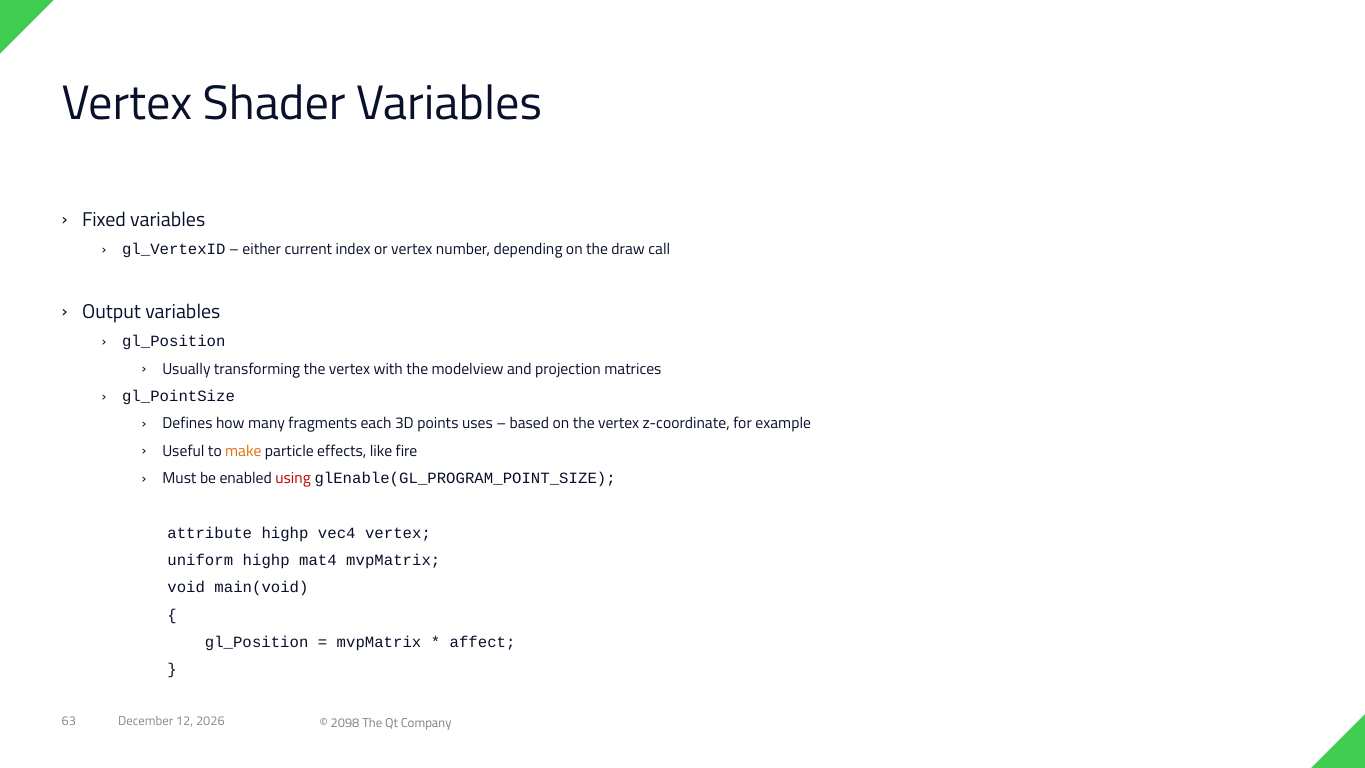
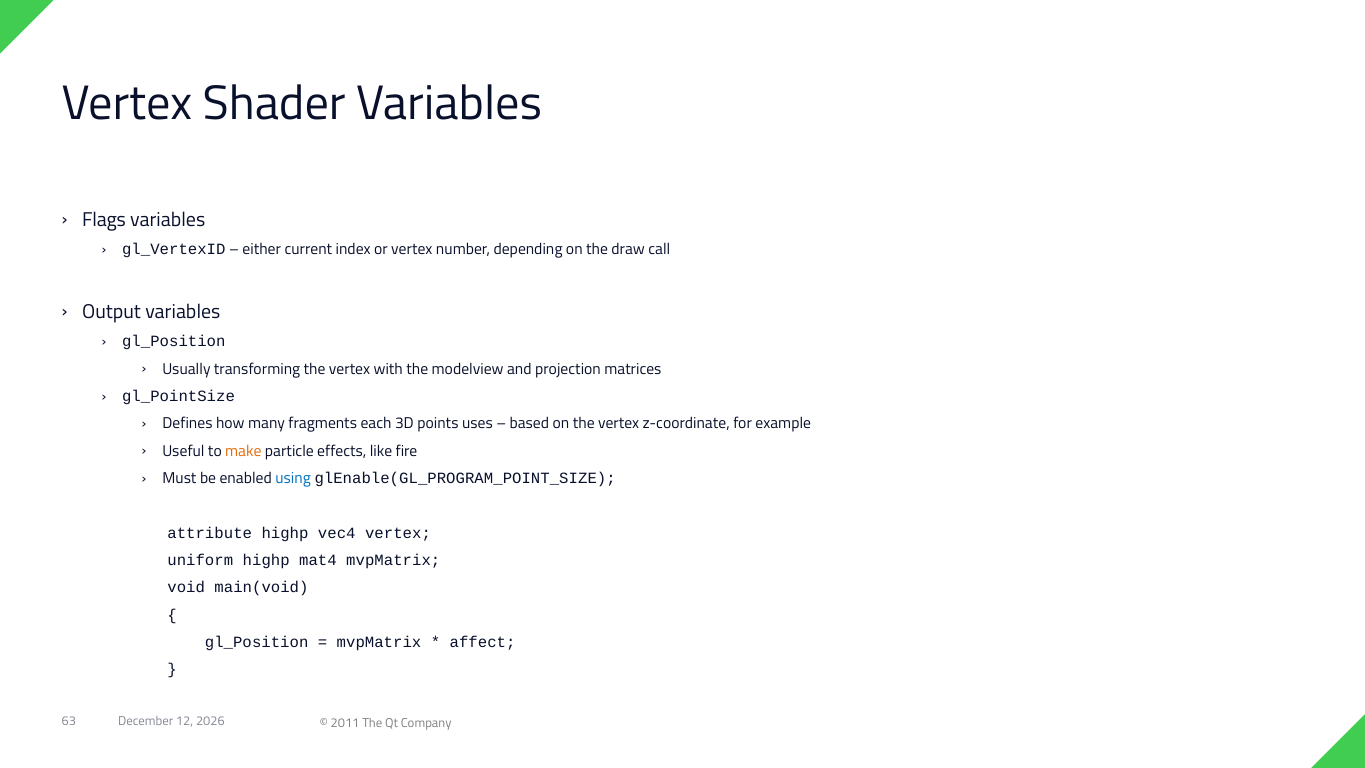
Fixed: Fixed -> Flags
using colour: red -> blue
2098: 2098 -> 2011
